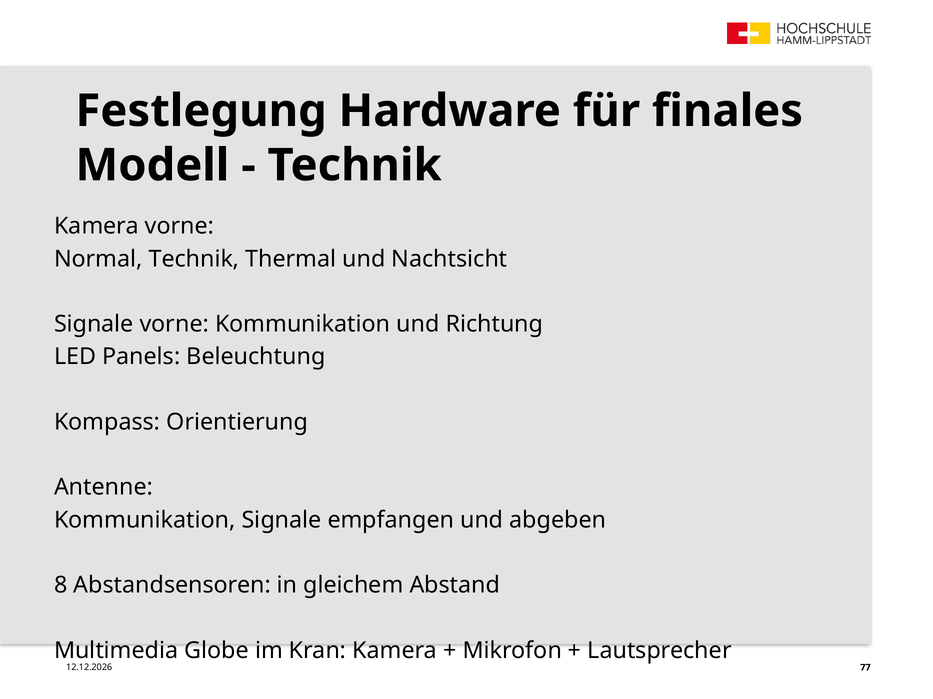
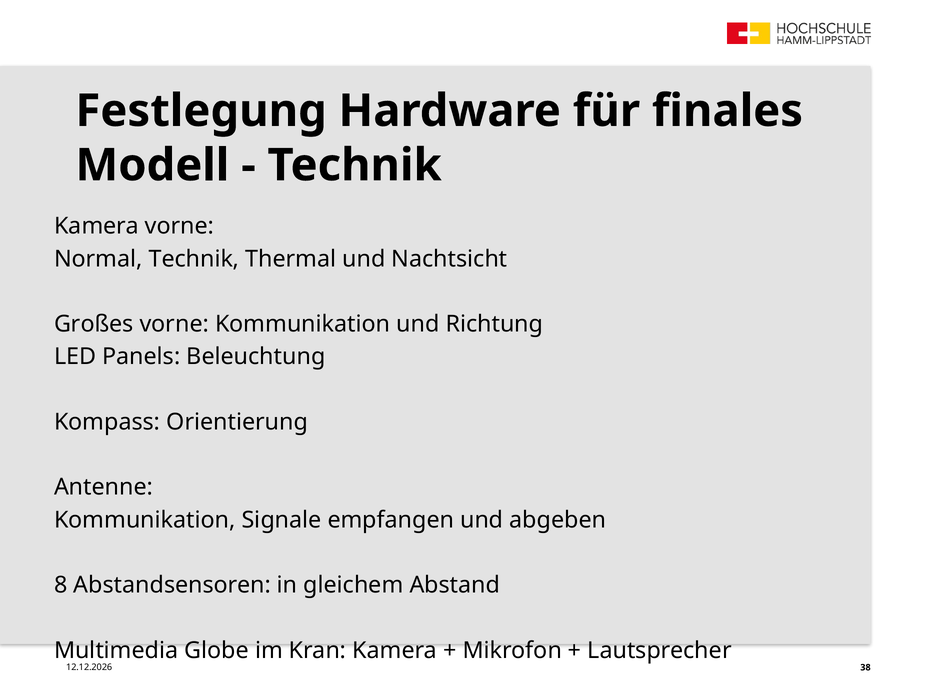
Signale at (94, 324): Signale -> Großes
77: 77 -> 38
